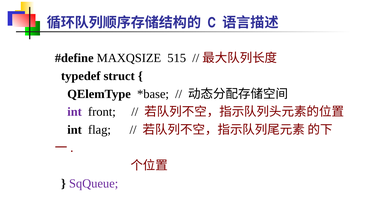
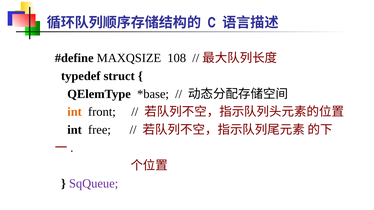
515: 515 -> 108
int at (75, 112) colour: purple -> orange
flag: flag -> free
